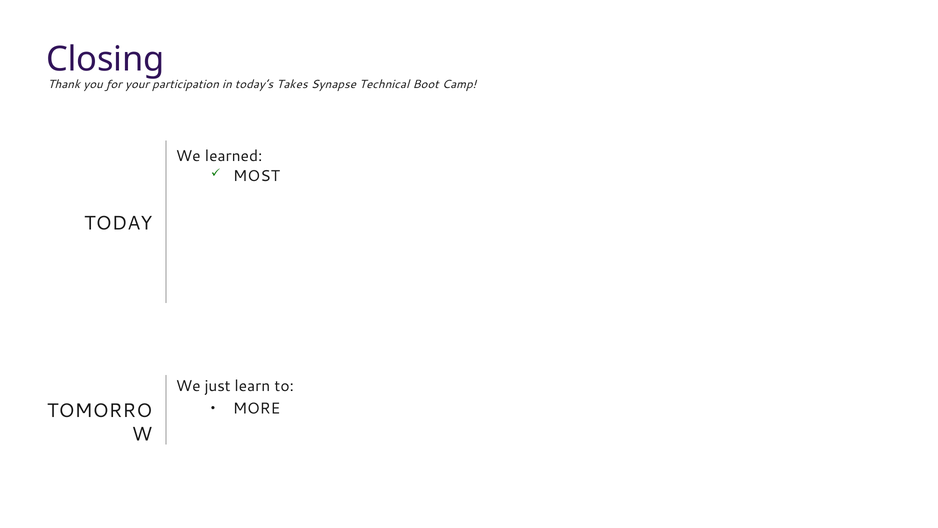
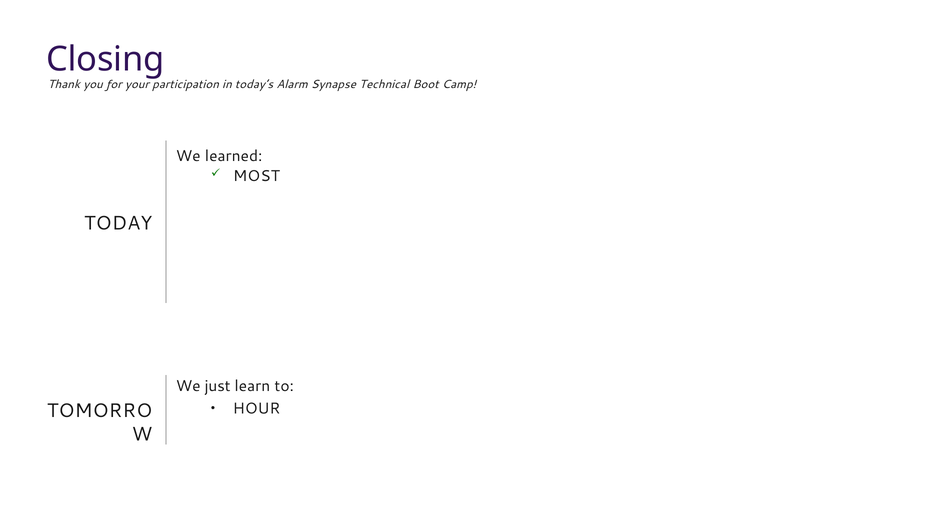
Takes: Takes -> Alarm
MORE: MORE -> HOUR
